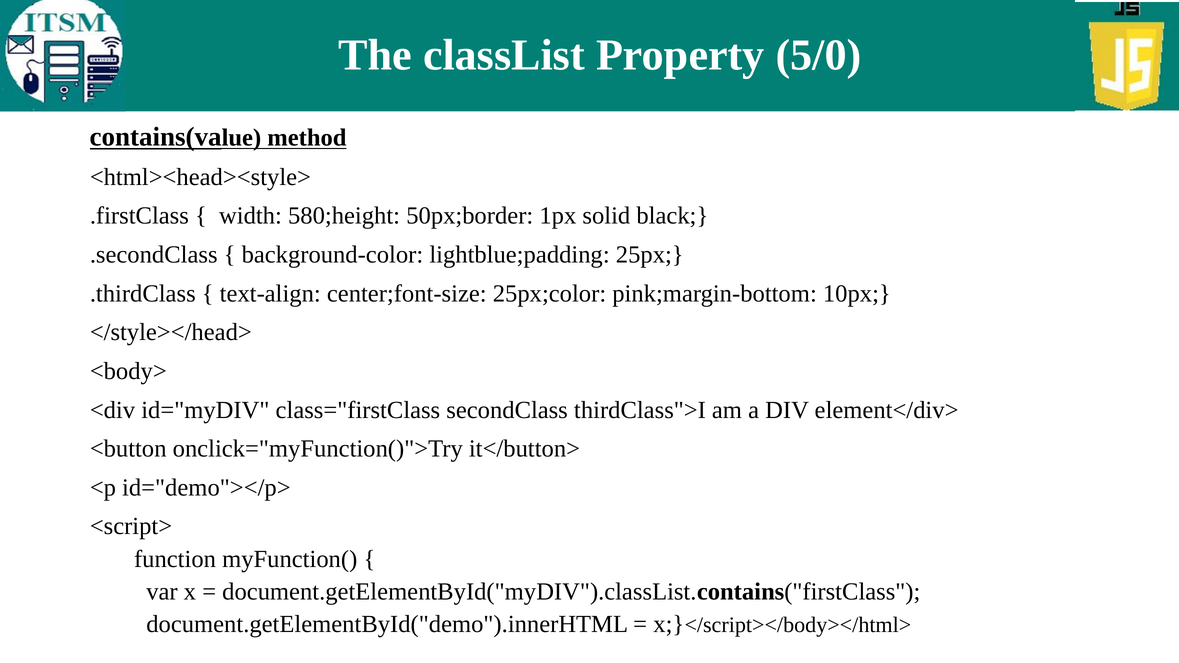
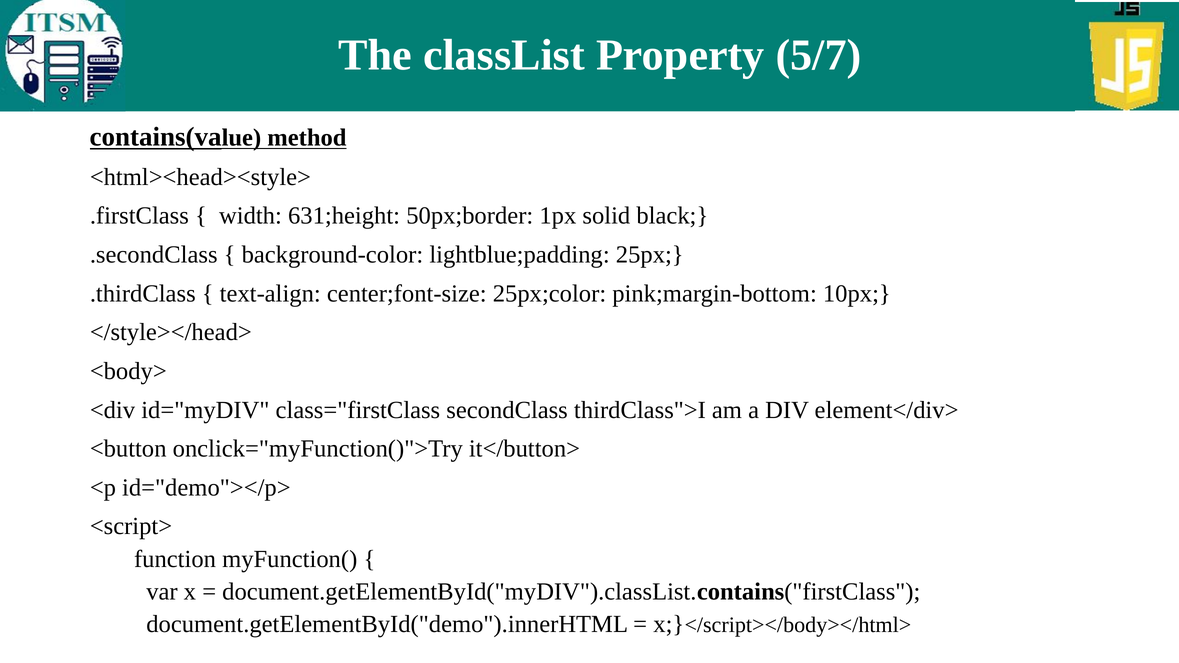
5/0: 5/0 -> 5/7
580;height: 580;height -> 631;height
